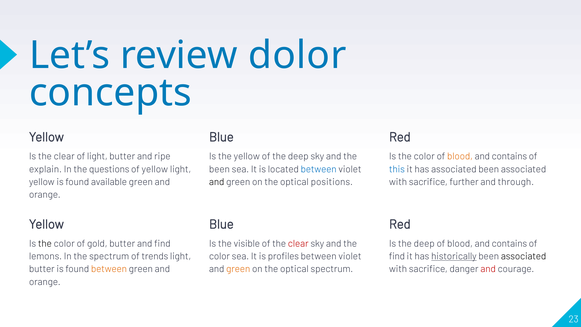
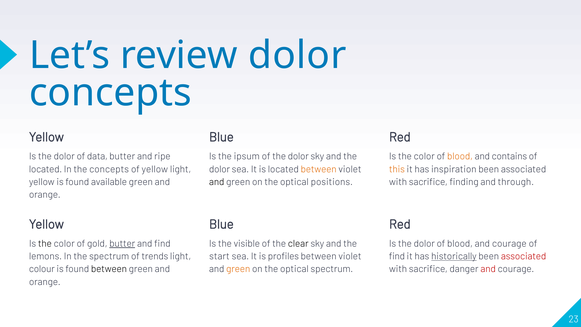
clear at (64, 156): clear -> dolor
of light: light -> data
the yellow: yellow -> ipsum
of the deep: deep -> dolor
explain at (45, 169): explain -> located
the questions: questions -> concepts
been at (219, 169): been -> dolor
between at (319, 169) colour: blue -> orange
this colour: blue -> orange
has associated: associated -> inspiration
further: further -> finding
butter at (122, 243) underline: none -> present
clear at (298, 243) colour: red -> black
deep at (424, 243): deep -> dolor
contains at (509, 243): contains -> courage
color at (219, 256): color -> start
associated at (524, 256) colour: black -> red
butter at (42, 269): butter -> colour
between at (109, 269) colour: orange -> black
